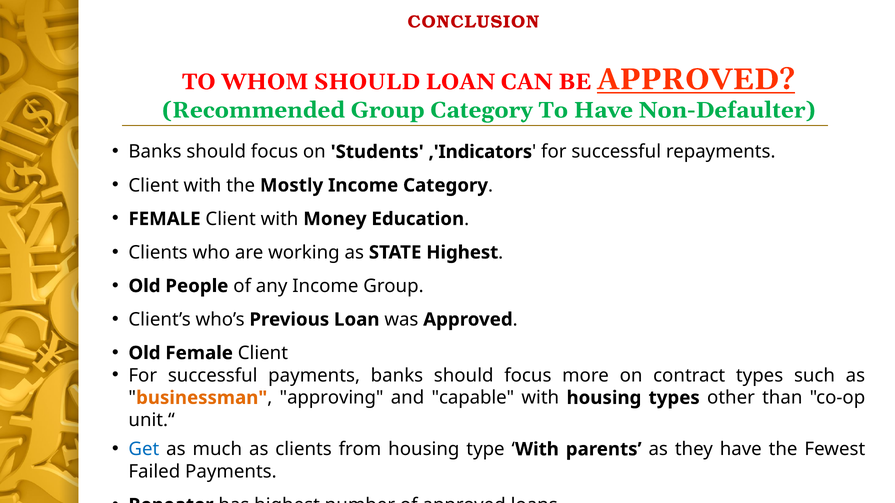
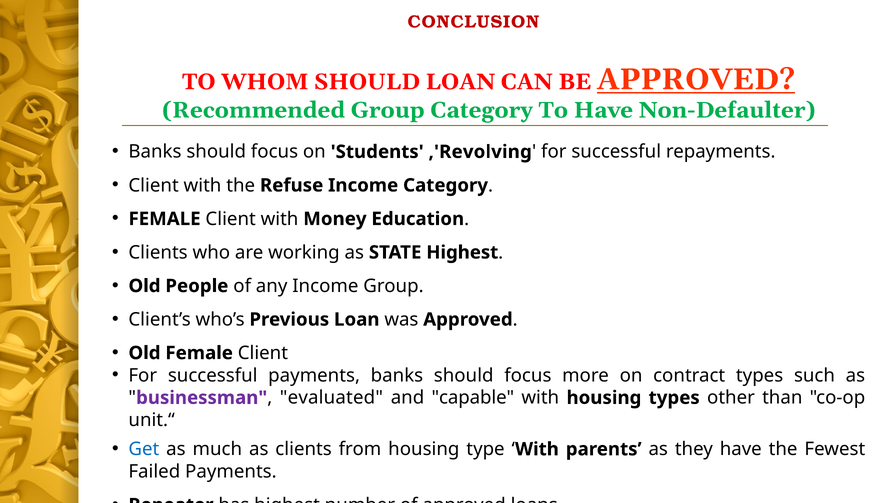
,'Indicators: ,'Indicators -> ,'Revolving
Mostly: Mostly -> Refuse
businessman colour: orange -> purple
approving: approving -> evaluated
